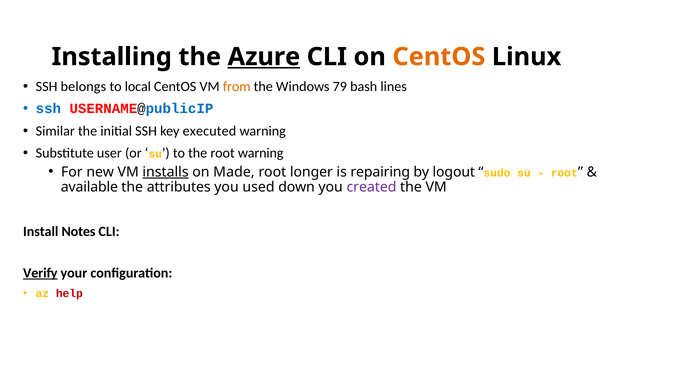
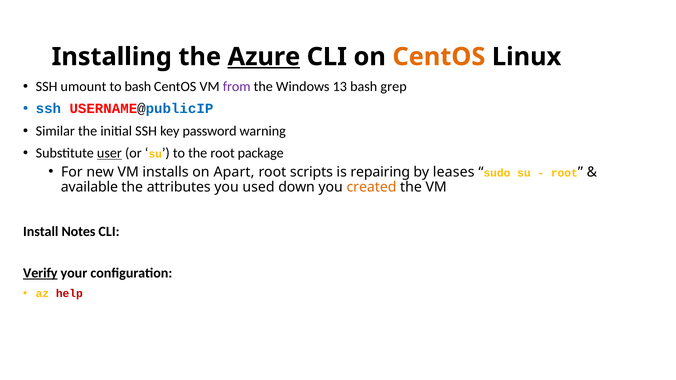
belongs: belongs -> umount
to local: local -> bash
from colour: orange -> purple
79: 79 -> 13
lines: lines -> grep
executed: executed -> password
user underline: none -> present
root warning: warning -> package
installs underline: present -> none
Made: Made -> Apart
longer: longer -> scripts
logout: logout -> leases
created colour: purple -> orange
